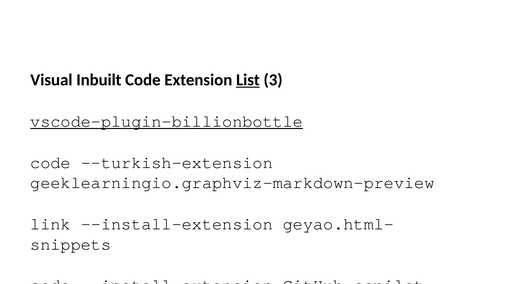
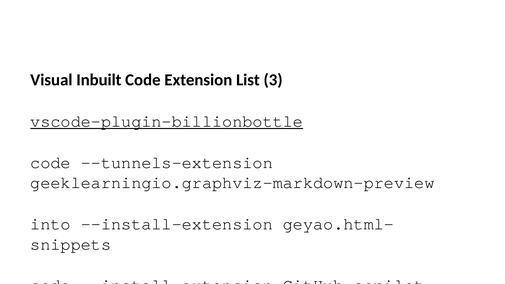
List underline: present -> none
--turkish-extension: --turkish-extension -> --tunnels-extension
link: link -> into
